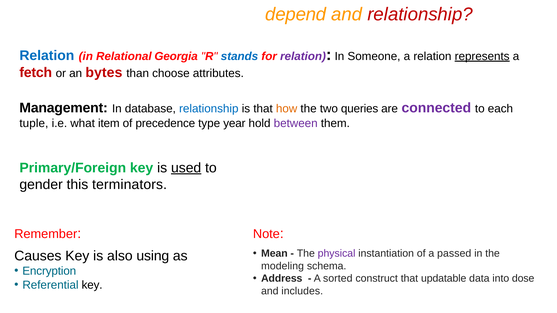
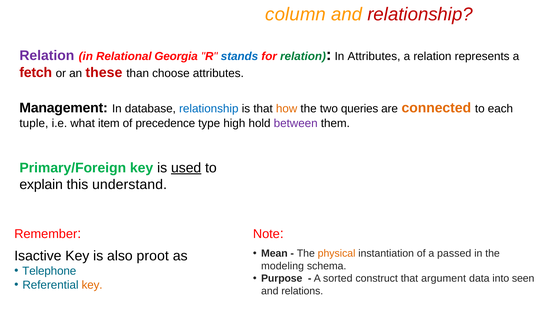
depend: depend -> column
Relation at (47, 55) colour: blue -> purple
relation at (303, 56) colour: purple -> green
In Someone: Someone -> Attributes
represents underline: present -> none
bytes: bytes -> these
connected colour: purple -> orange
year: year -> high
gender: gender -> explain
terminators: terminators -> understand
physical colour: purple -> orange
Causes: Causes -> Isactive
using: using -> proot
Encryption: Encryption -> Telephone
Address: Address -> Purpose
updatable: updatable -> argument
dose: dose -> seen
key at (92, 285) colour: black -> orange
includes: includes -> relations
